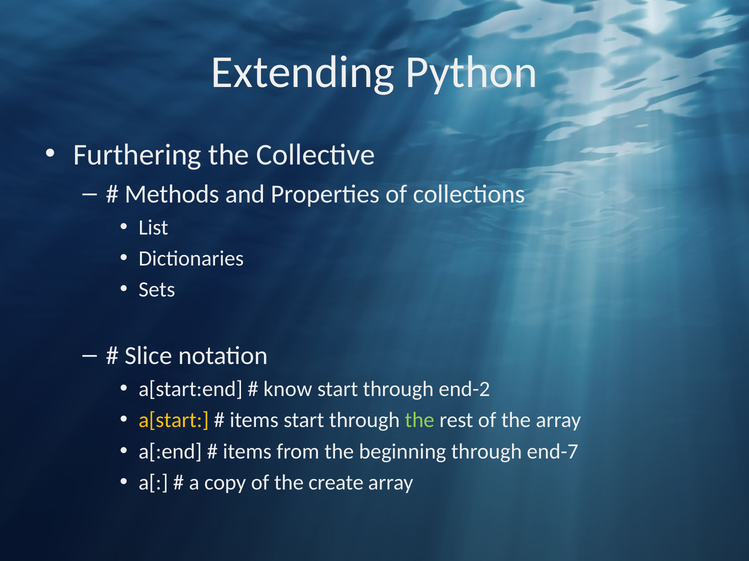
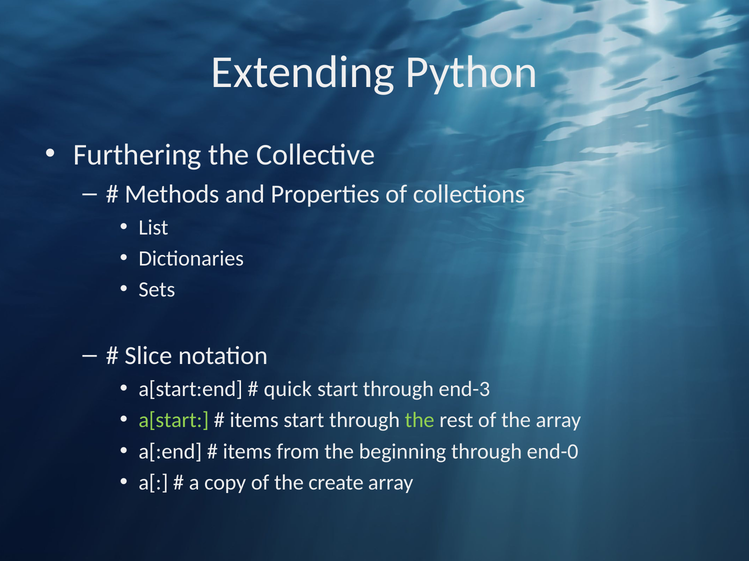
know: know -> quick
end-2: end-2 -> end-3
a[start colour: yellow -> light green
end-7: end-7 -> end-0
